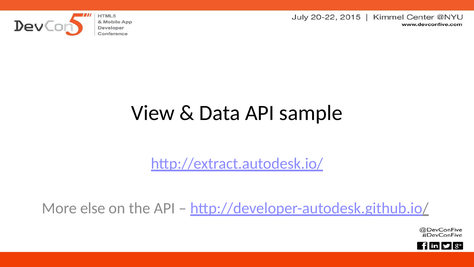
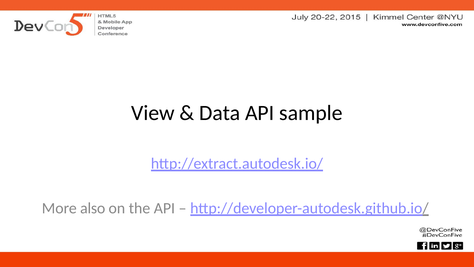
else: else -> also
